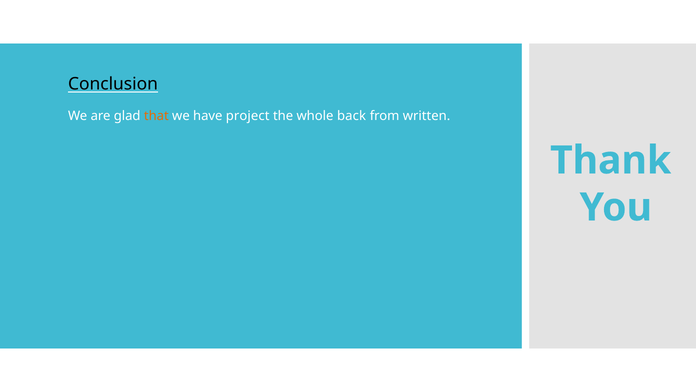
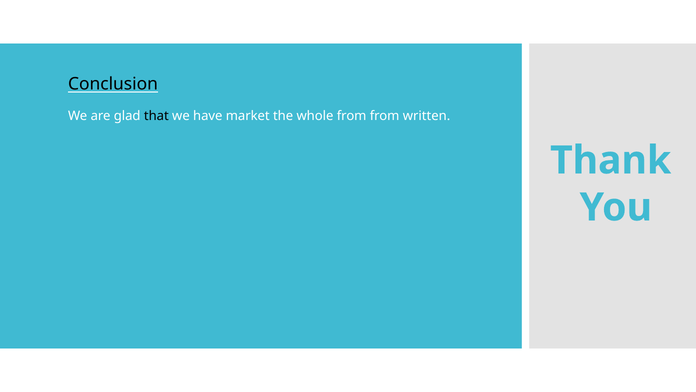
that colour: orange -> black
project: project -> market
whole back: back -> from
